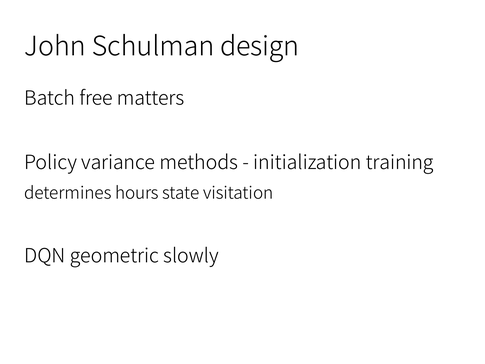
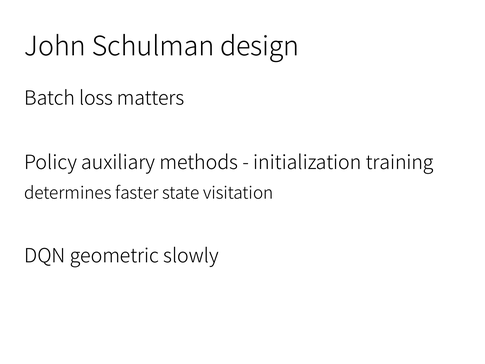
free: free -> loss
variance: variance -> auxiliary
hours: hours -> faster
